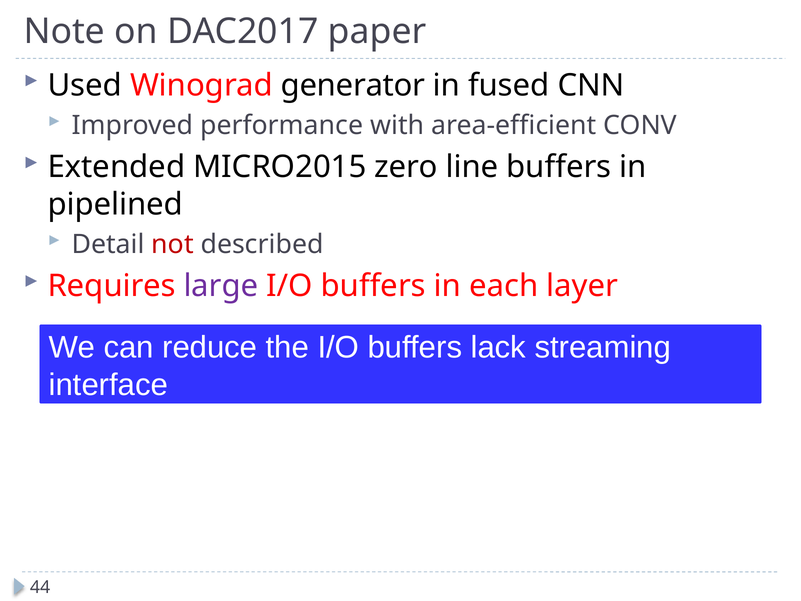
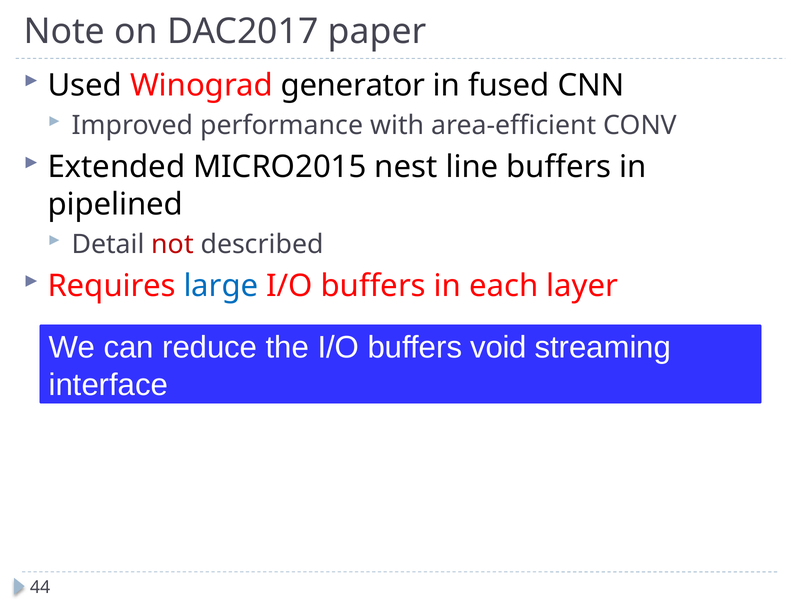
zero: zero -> nest
large colour: purple -> blue
lack: lack -> void
